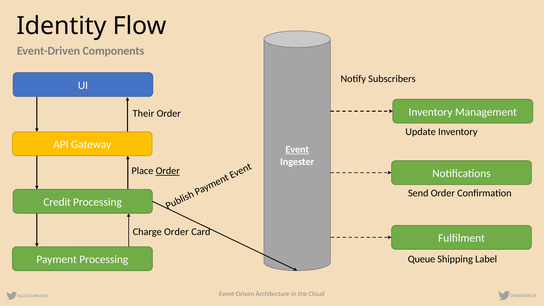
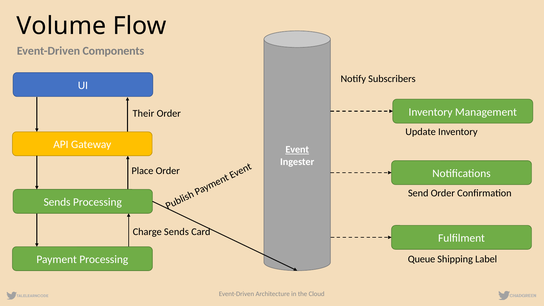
Identity: Identity -> Volume
Order at (168, 171) underline: present -> none
Credit at (57, 202): Credit -> Sends
Charge Order: Order -> Sends
